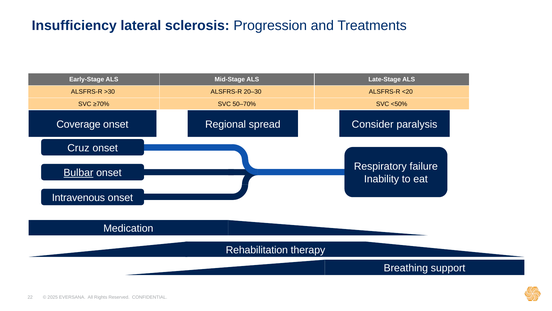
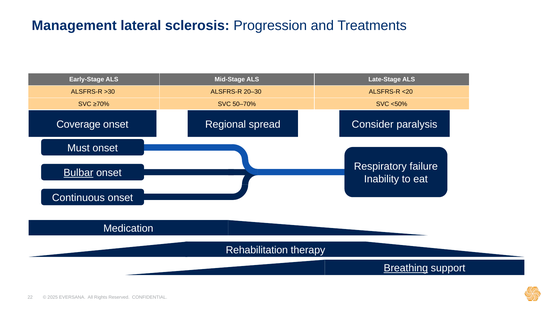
Insufficiency: Insufficiency -> Management
Cruz: Cruz -> Must
Intravenous: Intravenous -> Continuous
Breathing underline: none -> present
